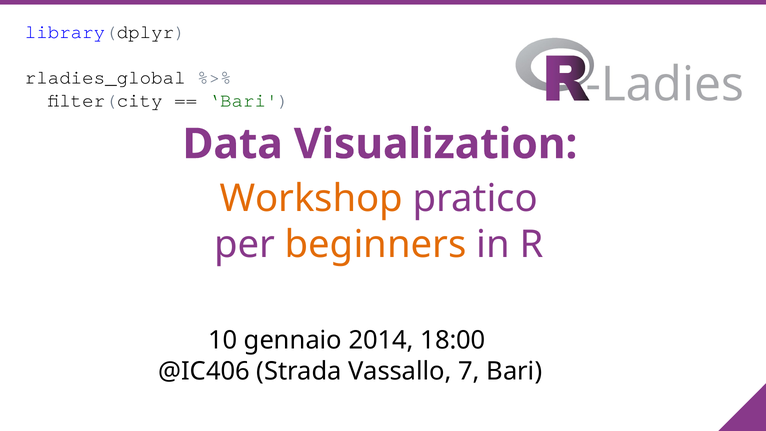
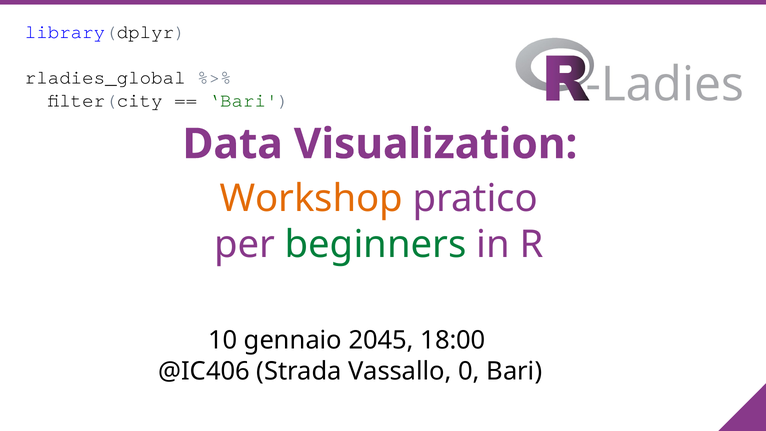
beginners colour: orange -> green
2014: 2014 -> 2045
7: 7 -> 0
